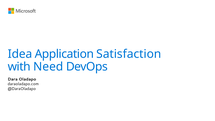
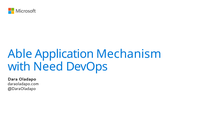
Idea: Idea -> Able
Satisfaction: Satisfaction -> Mechanism
